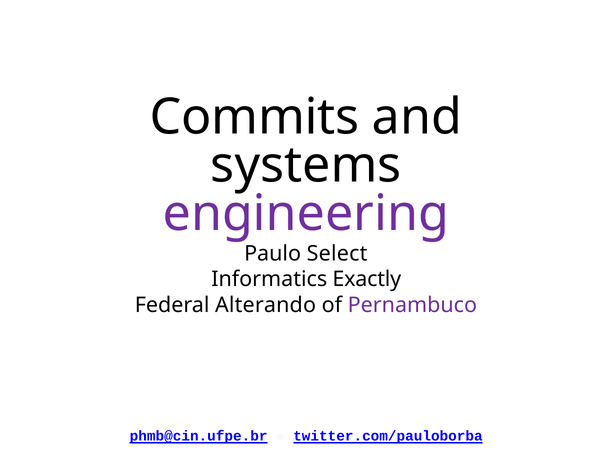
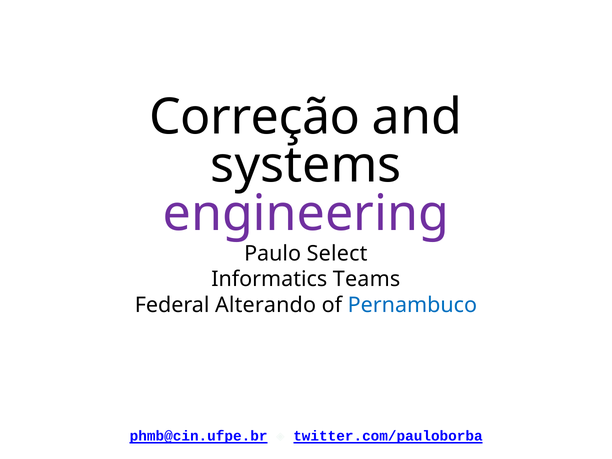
Commits: Commits -> Correção
Exactly: Exactly -> Teams
Pernambuco colour: purple -> blue
